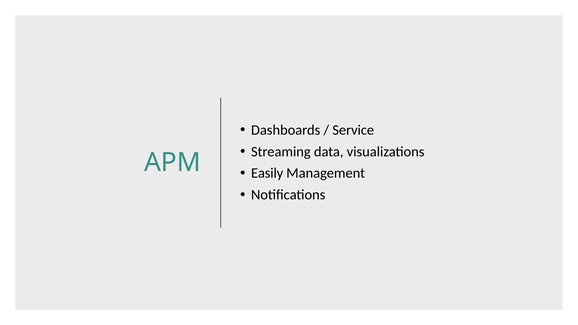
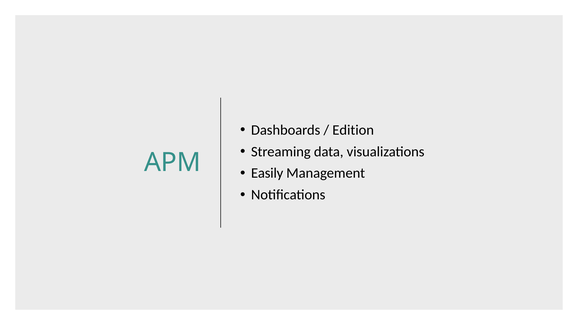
Service: Service -> Edition
